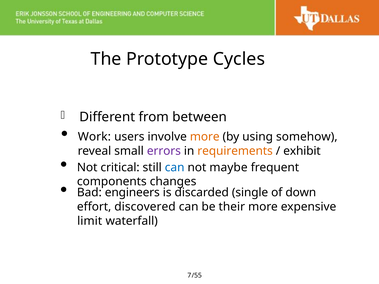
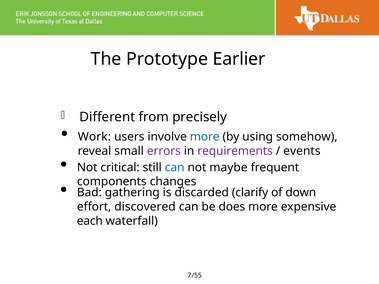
Cycles: Cycles -> Earlier
between: between -> precisely
more at (205, 137) colour: orange -> blue
requirements colour: orange -> purple
exhibit: exhibit -> events
engineers: engineers -> gathering
single: single -> clarify
their: their -> does
limit: limit -> each
